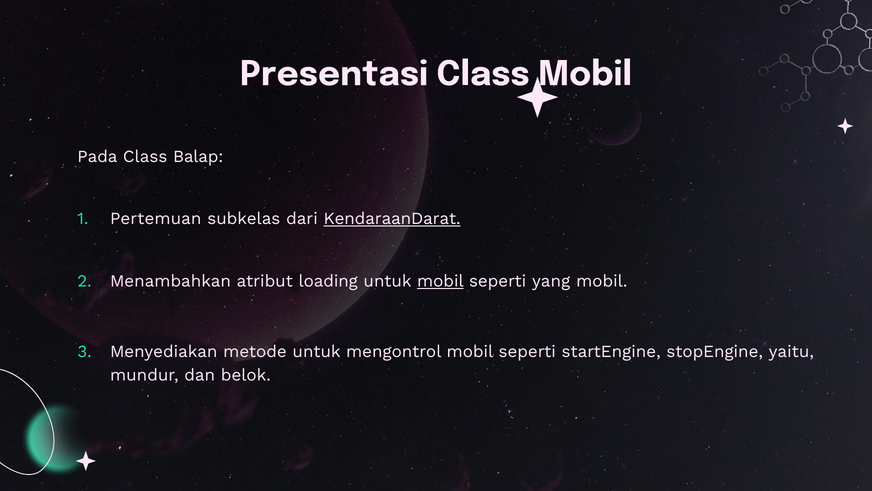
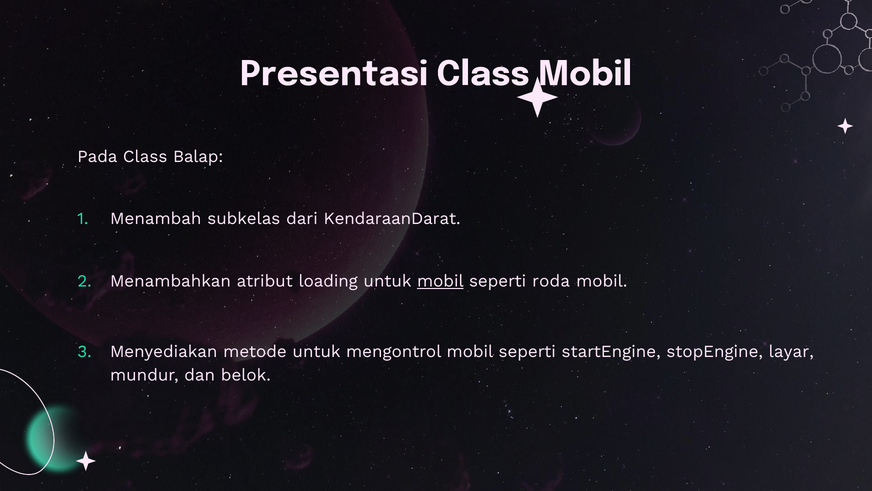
Pertemuan: Pertemuan -> Menambah
KendaraanDarat underline: present -> none
yang: yang -> roda
yaitu: yaitu -> layar
